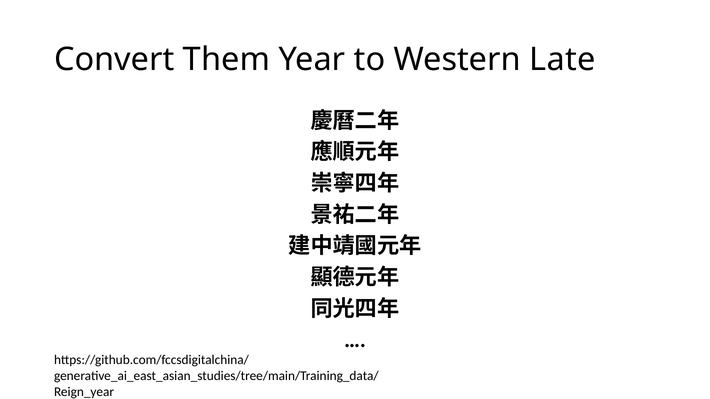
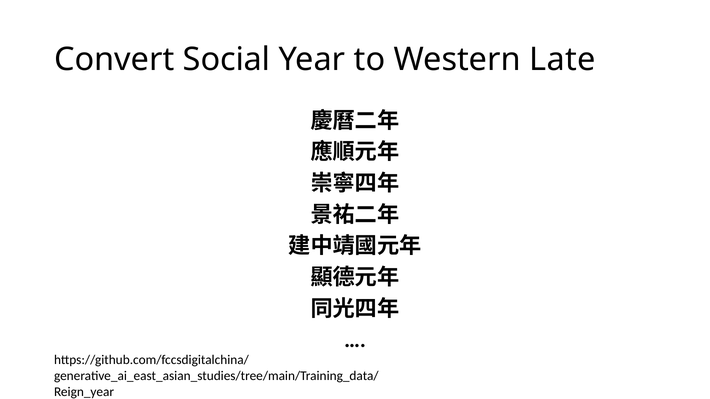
Them: Them -> Social
